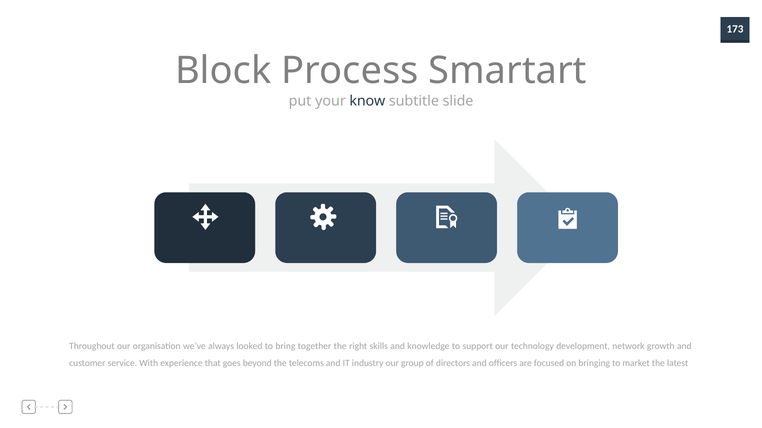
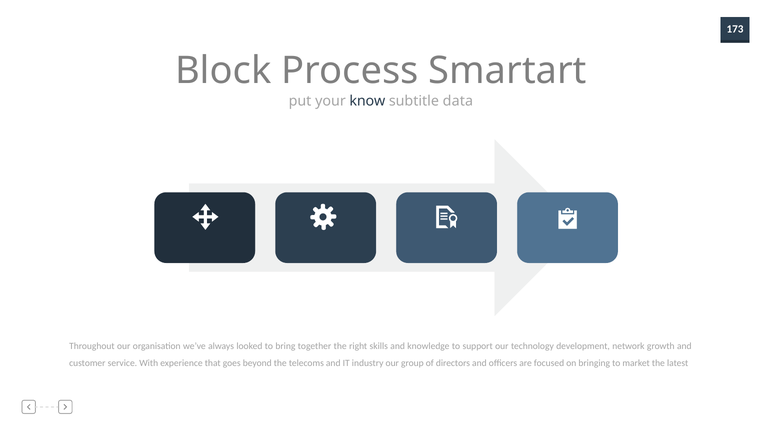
slide: slide -> data
